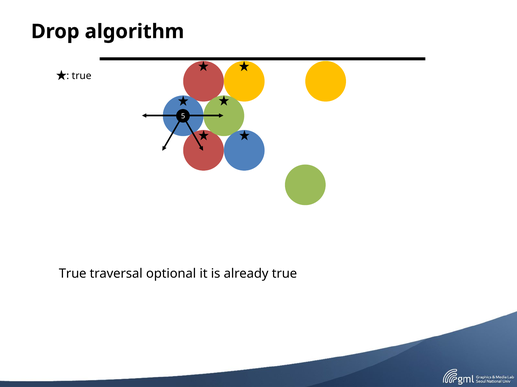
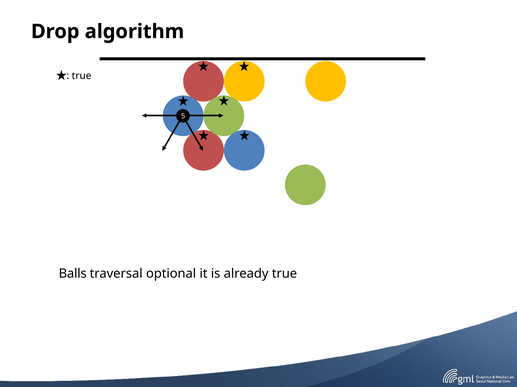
True at (73, 274): True -> Balls
